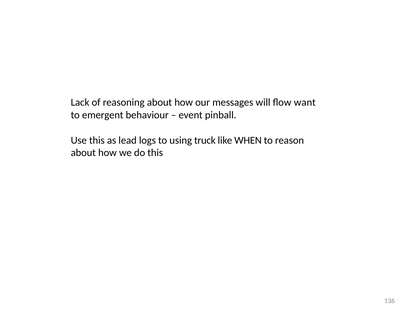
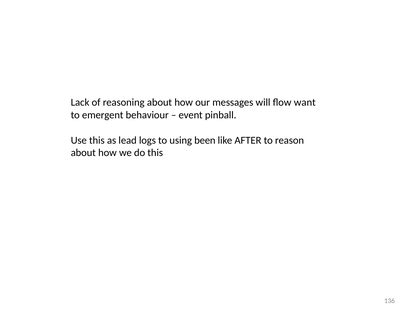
truck: truck -> been
WHEN: WHEN -> AFTER
